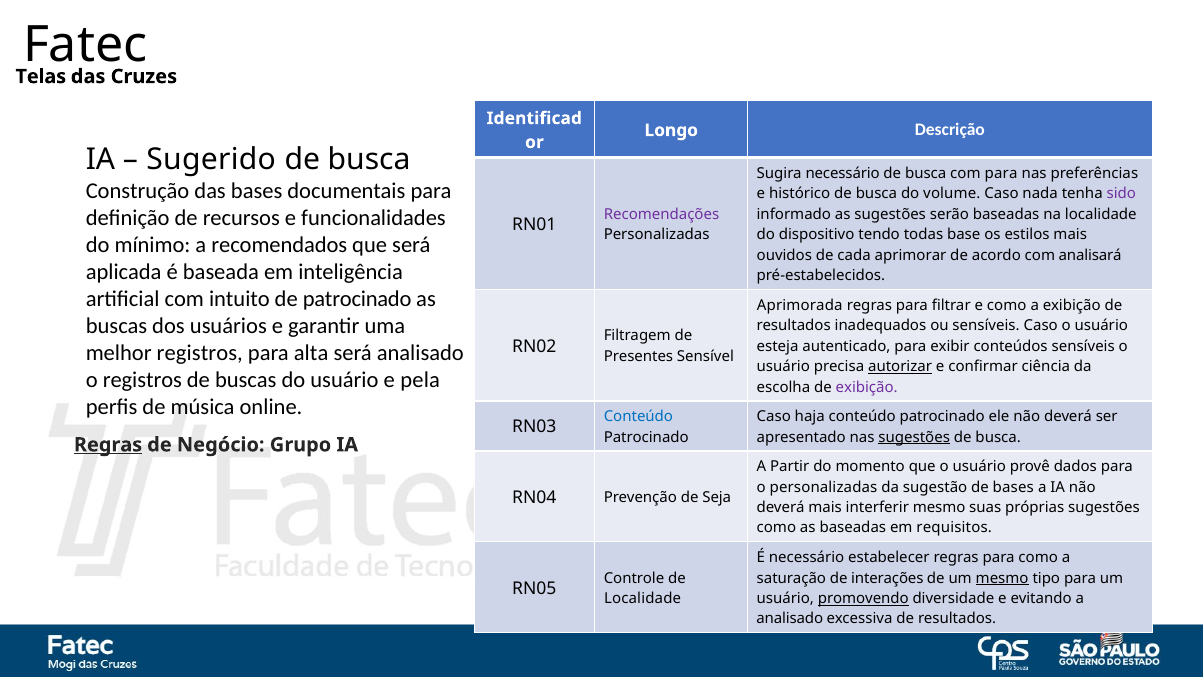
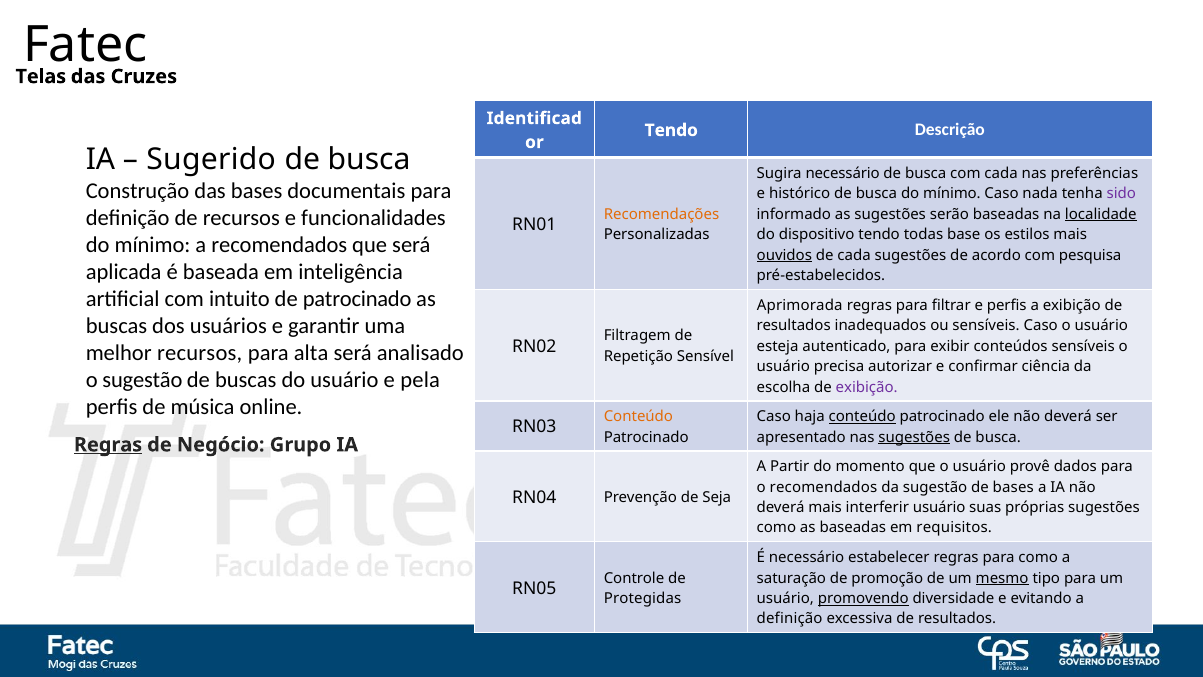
Longo at (671, 130): Longo -> Tendo
com para: para -> cada
busca do volume: volume -> mínimo
Recomendações colour: purple -> orange
localidade at (1101, 214) underline: none -> present
ouvidos underline: none -> present
cada aprimorar: aprimorar -> sugestões
analisará: analisará -> pesquisa
e como: como -> perfis
melhor registros: registros -> recursos
Presentes: Presentes -> Repetição
autorizar underline: present -> none
o registros: registros -> sugestão
Conteúdo at (638, 416) colour: blue -> orange
conteúdo at (862, 416) underline: none -> present
o personalizadas: personalizadas -> recomendados
interferir mesmo: mesmo -> usuário
interações: interações -> promoção
Localidade at (643, 598): Localidade -> Protegidas
analisado at (790, 619): analisado -> definição
